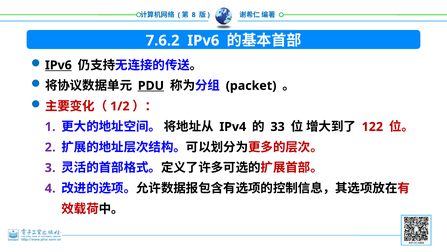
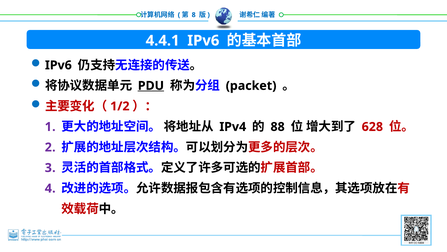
7.6.2: 7.6.2 -> 4.4.1
IPv6 at (58, 65) underline: present -> none
33: 33 -> 88
122: 122 -> 628
